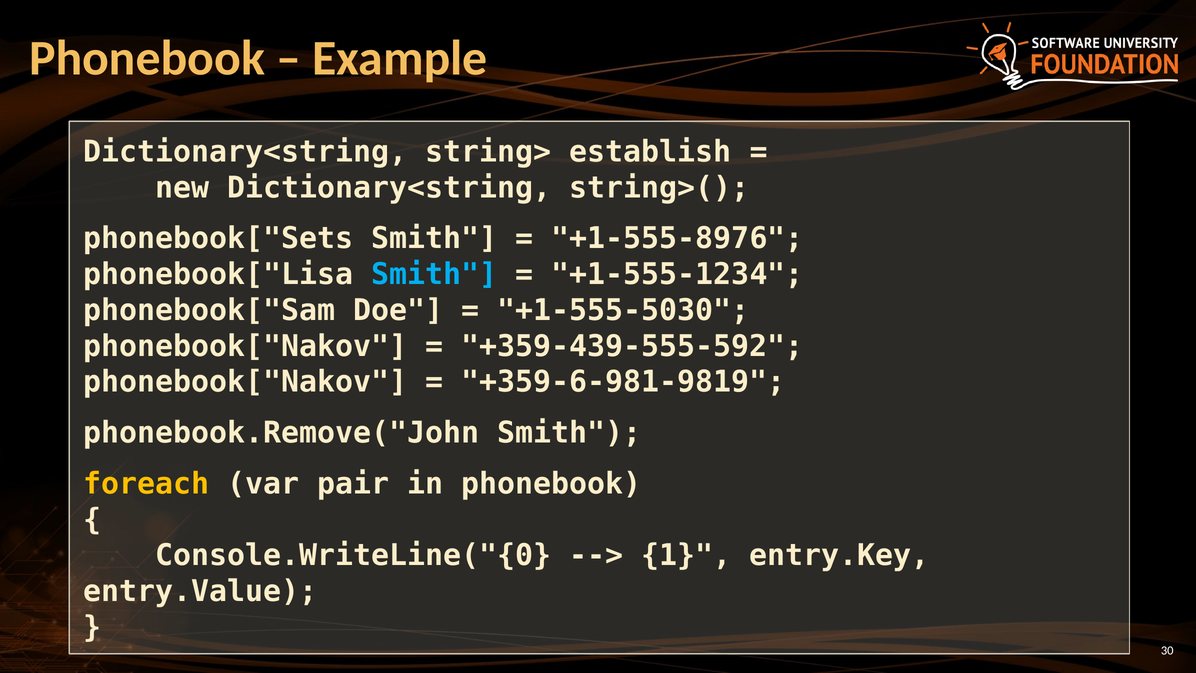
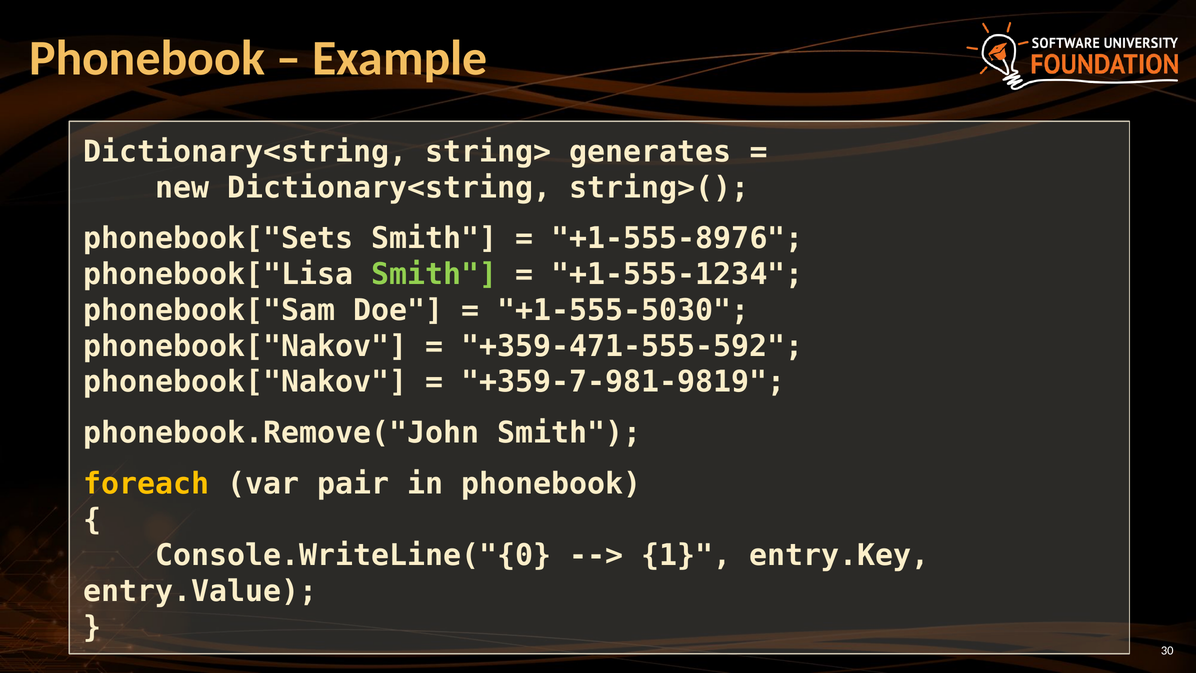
establish: establish -> generates
Smith at (434, 274) colour: light blue -> light green
+359-439-555-592: +359-439-555-592 -> +359-471-555-592
+359-6-981-9819: +359-6-981-9819 -> +359-7-981-9819
